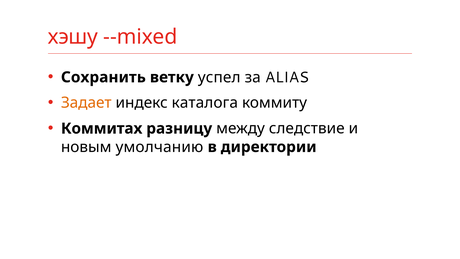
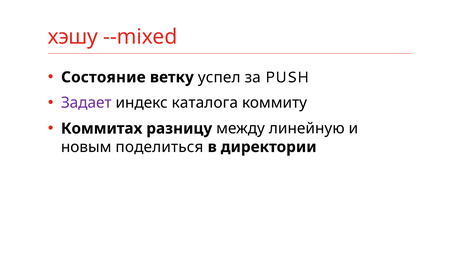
Сохранить: Сохранить -> Состояние
ALIAS: ALIAS -> PUSH
Задает colour: orange -> purple
следствие: следствие -> линейную
умолчанию: умолчанию -> поделиться
